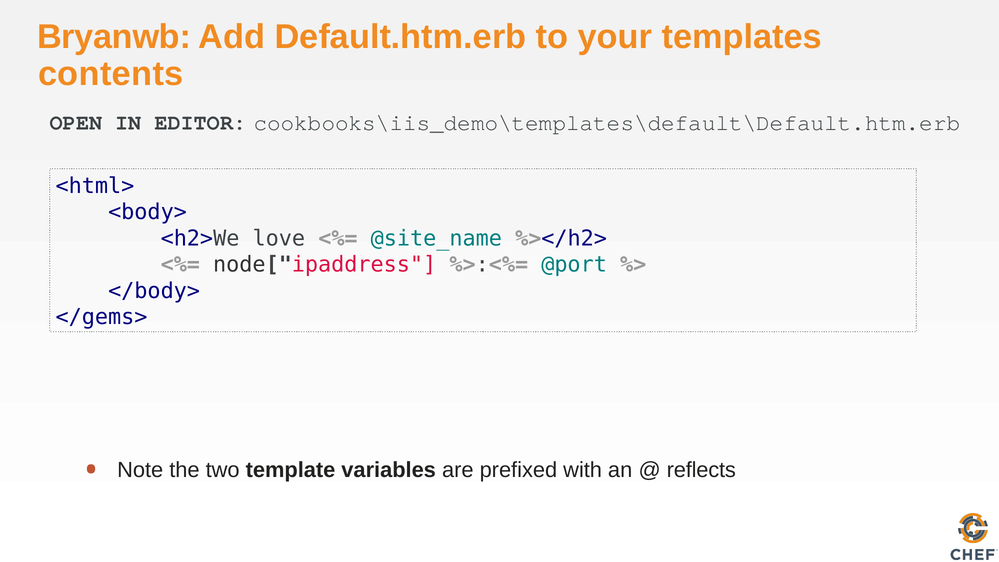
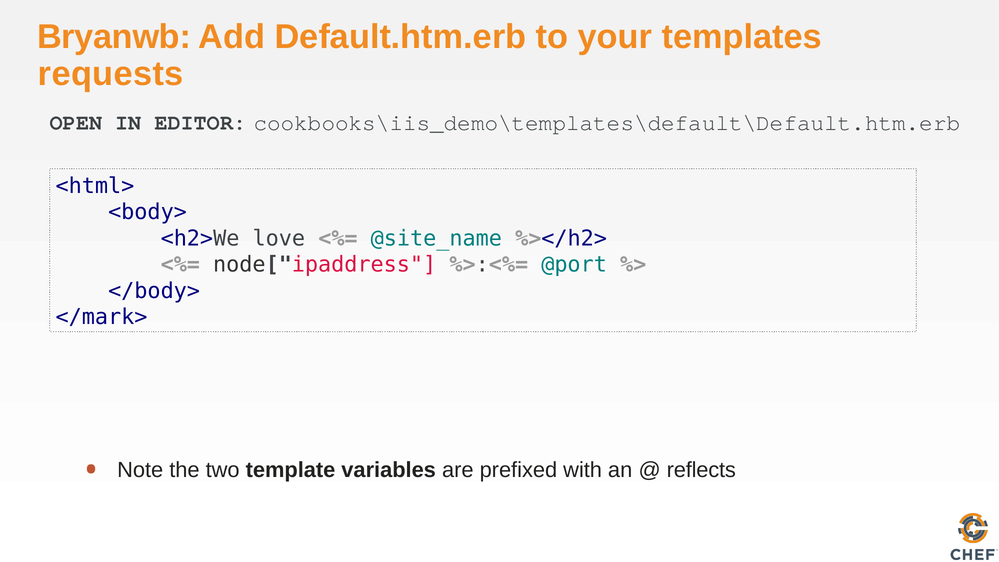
contents: contents -> requests
</gems>: </gems> -> </mark>
